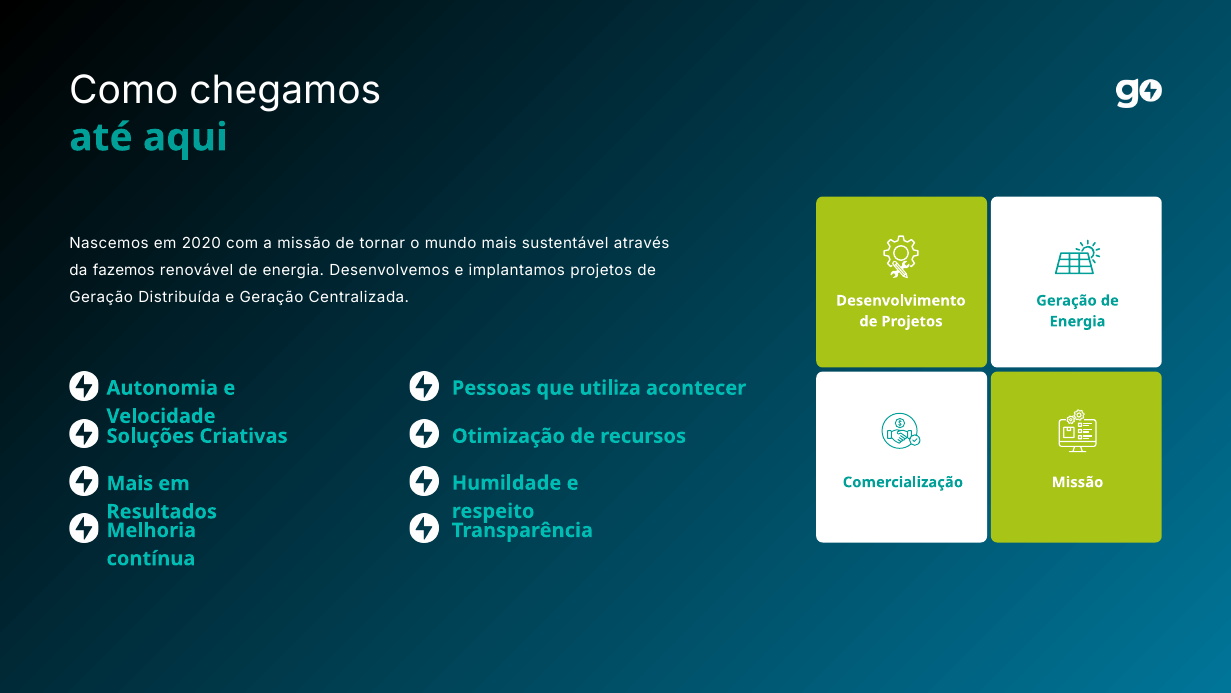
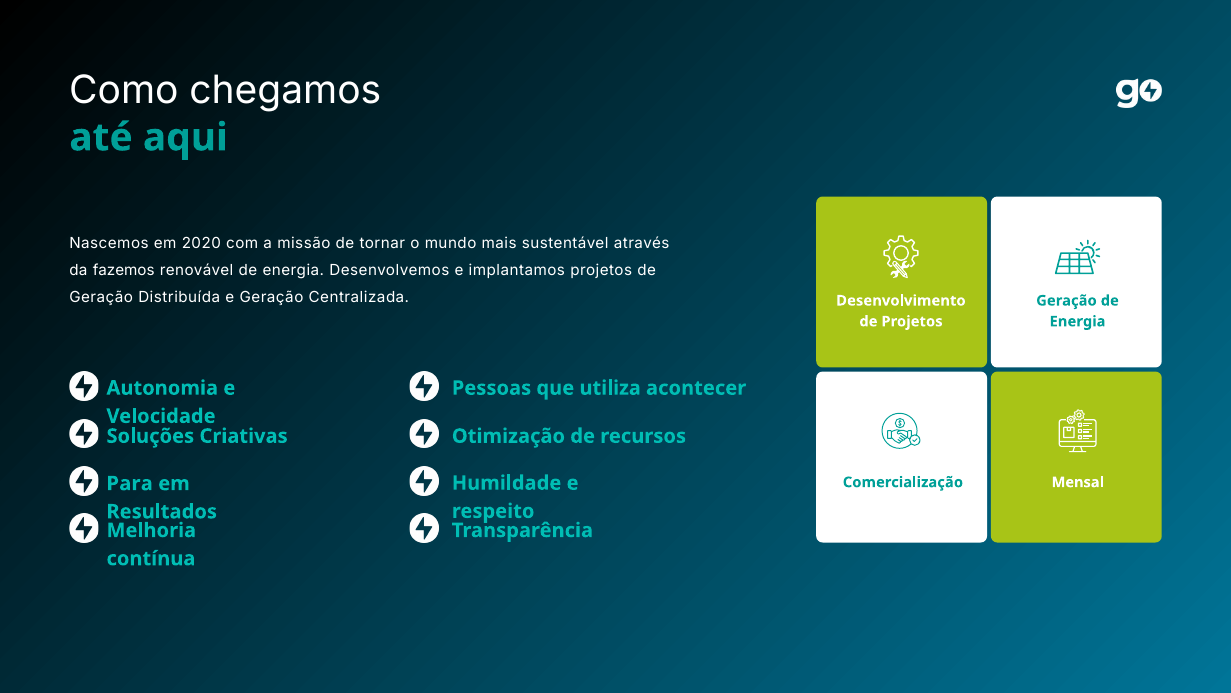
Comercialização Missão: Missão -> Mensal
Mais at (130, 483): Mais -> Para
